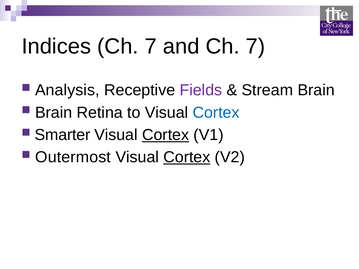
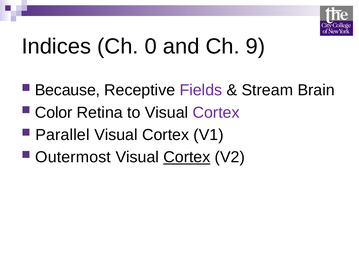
7 at (151, 46): 7 -> 0
and Ch 7: 7 -> 9
Analysis: Analysis -> Because
Brain at (54, 113): Brain -> Color
Cortex at (216, 113) colour: blue -> purple
Smarter: Smarter -> Parallel
Cortex at (166, 135) underline: present -> none
